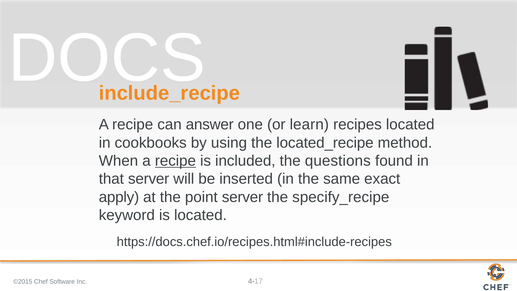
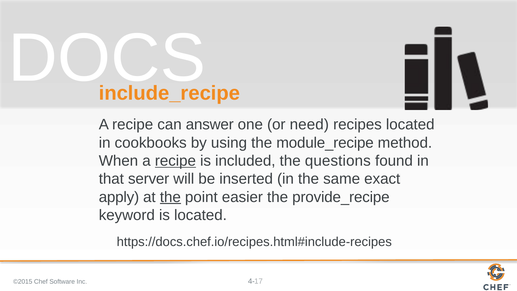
learn: learn -> need
located_recipe: located_recipe -> module_recipe
the at (170, 197) underline: none -> present
point server: server -> easier
specify_recipe: specify_recipe -> provide_recipe
